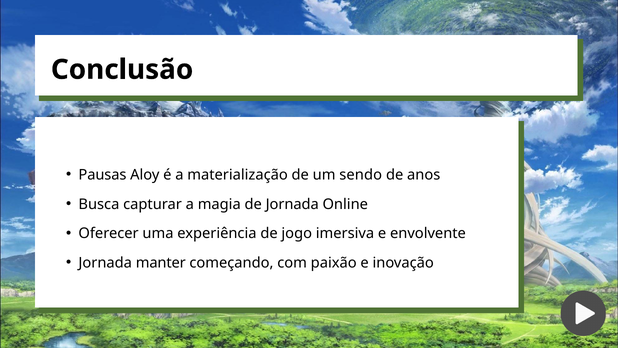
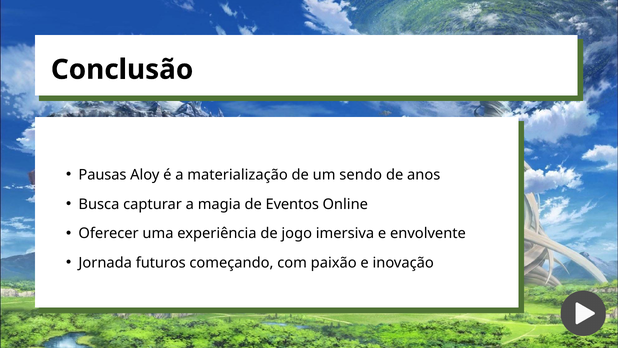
de Jornada: Jornada -> Eventos
manter: manter -> futuros
